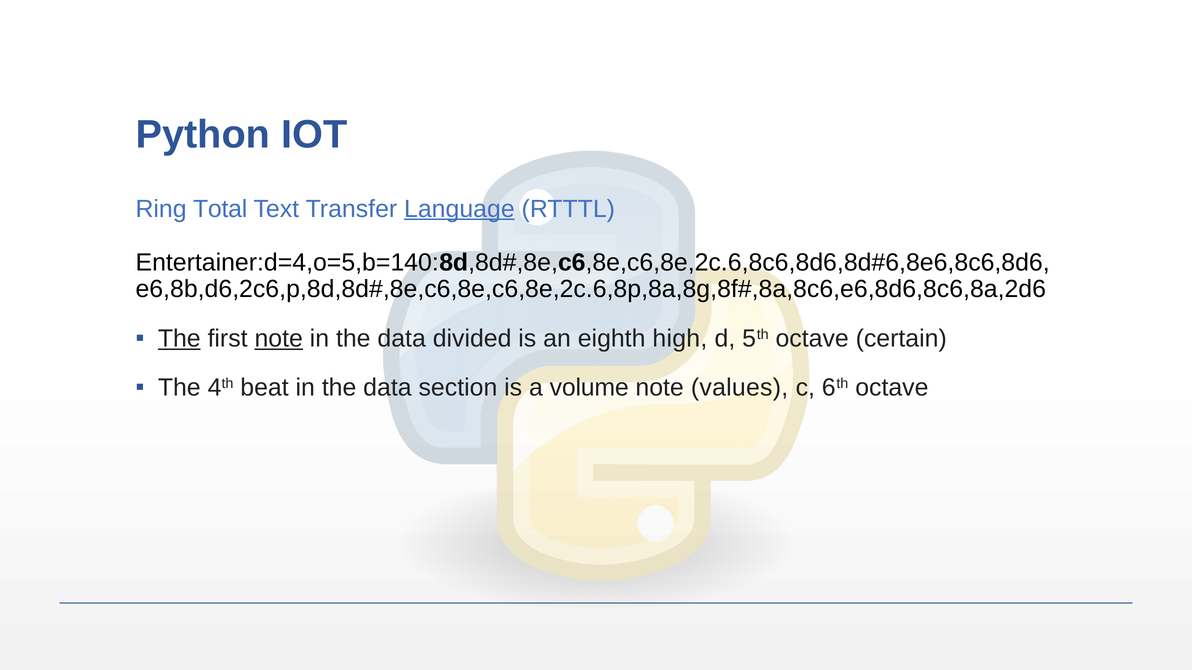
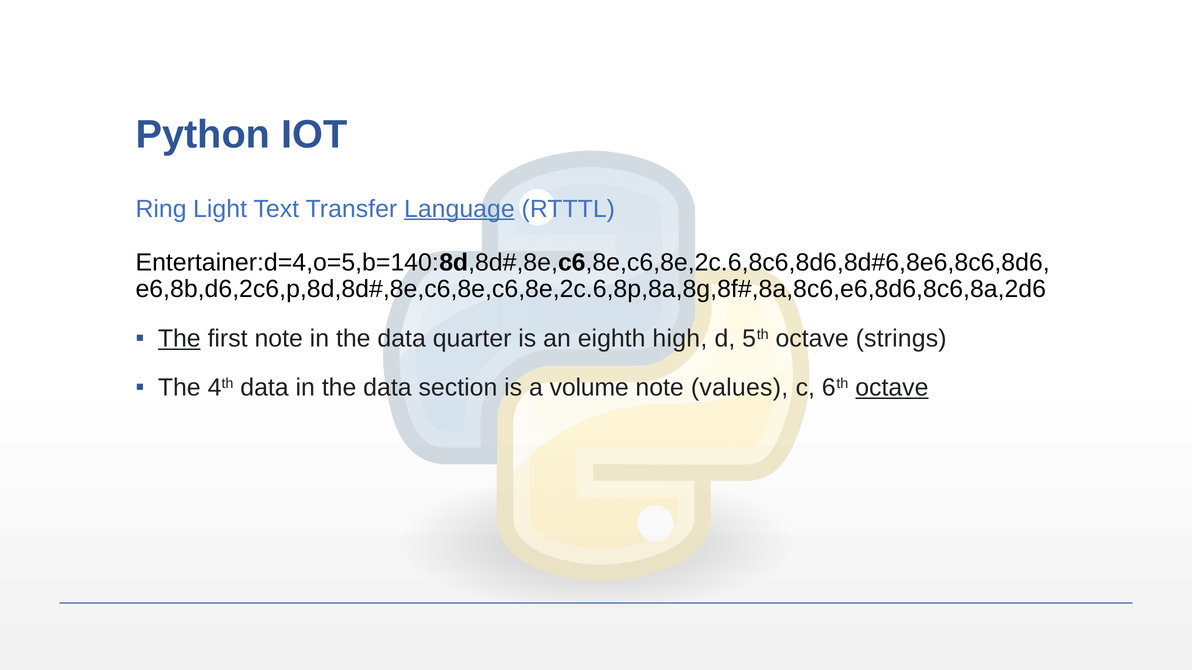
Total: Total -> Light
note at (279, 339) underline: present -> none
divided: divided -> quarter
certain: certain -> strings
4th beat: beat -> data
octave at (892, 388) underline: none -> present
